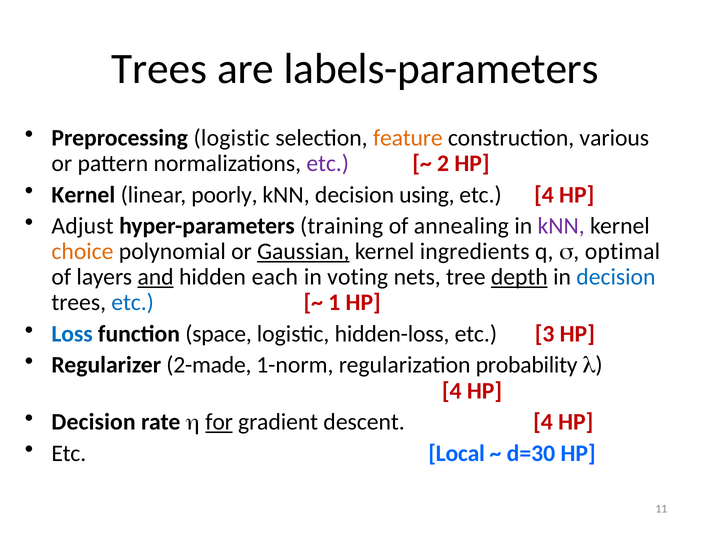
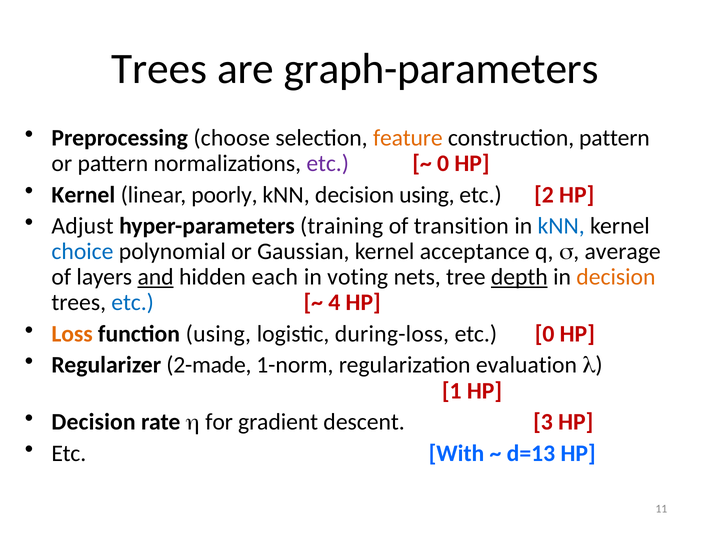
labels-parameters: labels-parameters -> graph-parameters
Preprocessing logistic: logistic -> choose
construction various: various -> pattern
2 at (443, 163): 2 -> 0
etc 4: 4 -> 2
annealing: annealing -> transition
kNN at (561, 226) colour: purple -> blue
choice colour: orange -> blue
Gaussian underline: present -> none
ingredients: ingredients -> acceptance
optimal: optimal -> average
decision at (616, 277) colour: blue -> orange
1: 1 -> 4
Loss colour: blue -> orange
function space: space -> using
hidden-loss: hidden-loss -> during-loss
etc 3: 3 -> 0
probability: probability -> evaluation
4 at (452, 390): 4 -> 1
for underline: present -> none
descent 4: 4 -> 3
Local: Local -> With
d=30: d=30 -> d=13
